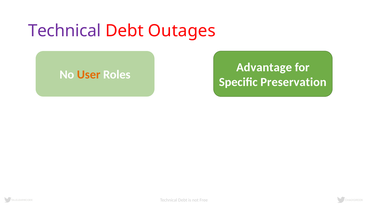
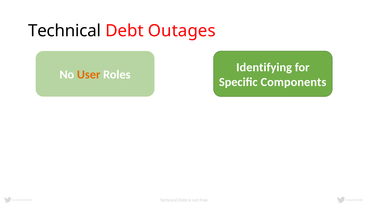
Technical at (65, 31) colour: purple -> black
Advantage: Advantage -> Identifying
Preservation: Preservation -> Components
